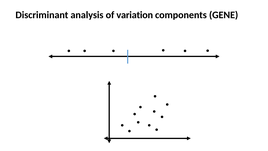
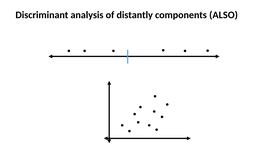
variation: variation -> distantly
GENE: GENE -> ALSO
